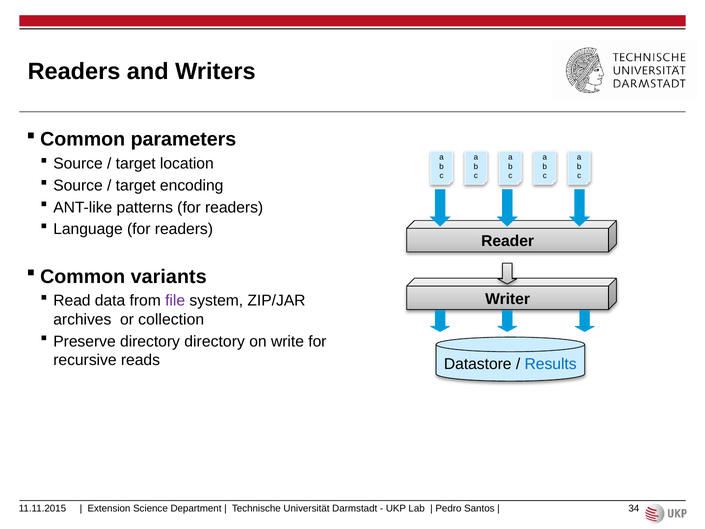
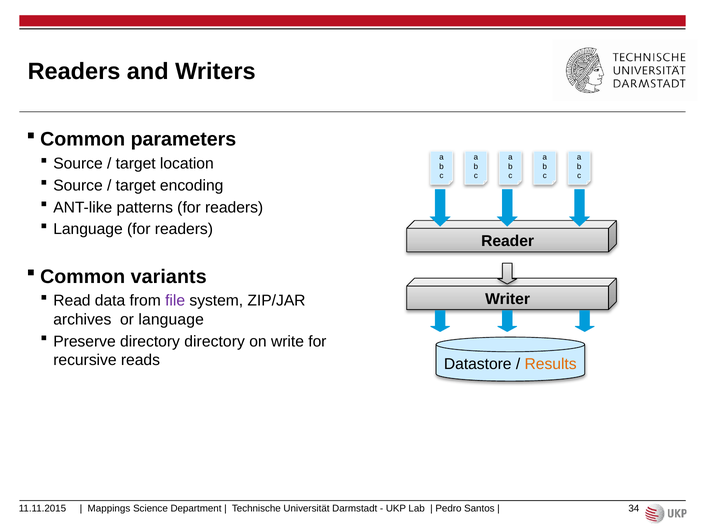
or collection: collection -> language
Results colour: blue -> orange
Extension: Extension -> Mappings
